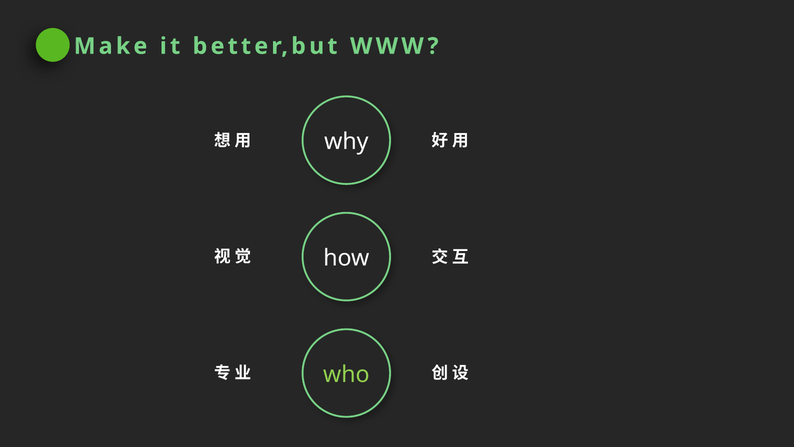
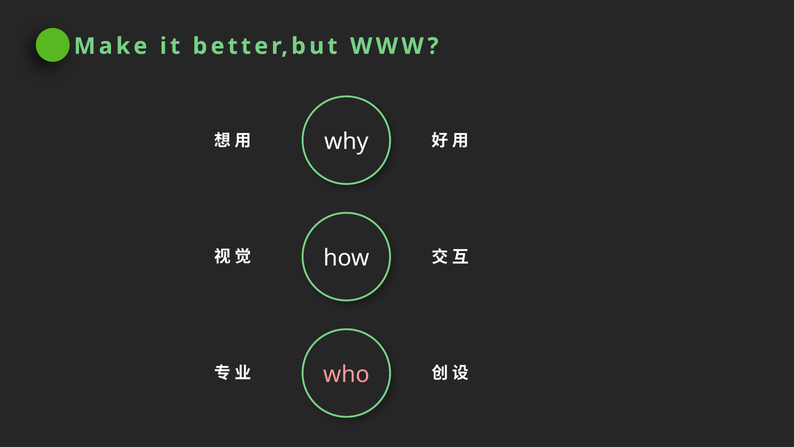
who colour: light green -> pink
